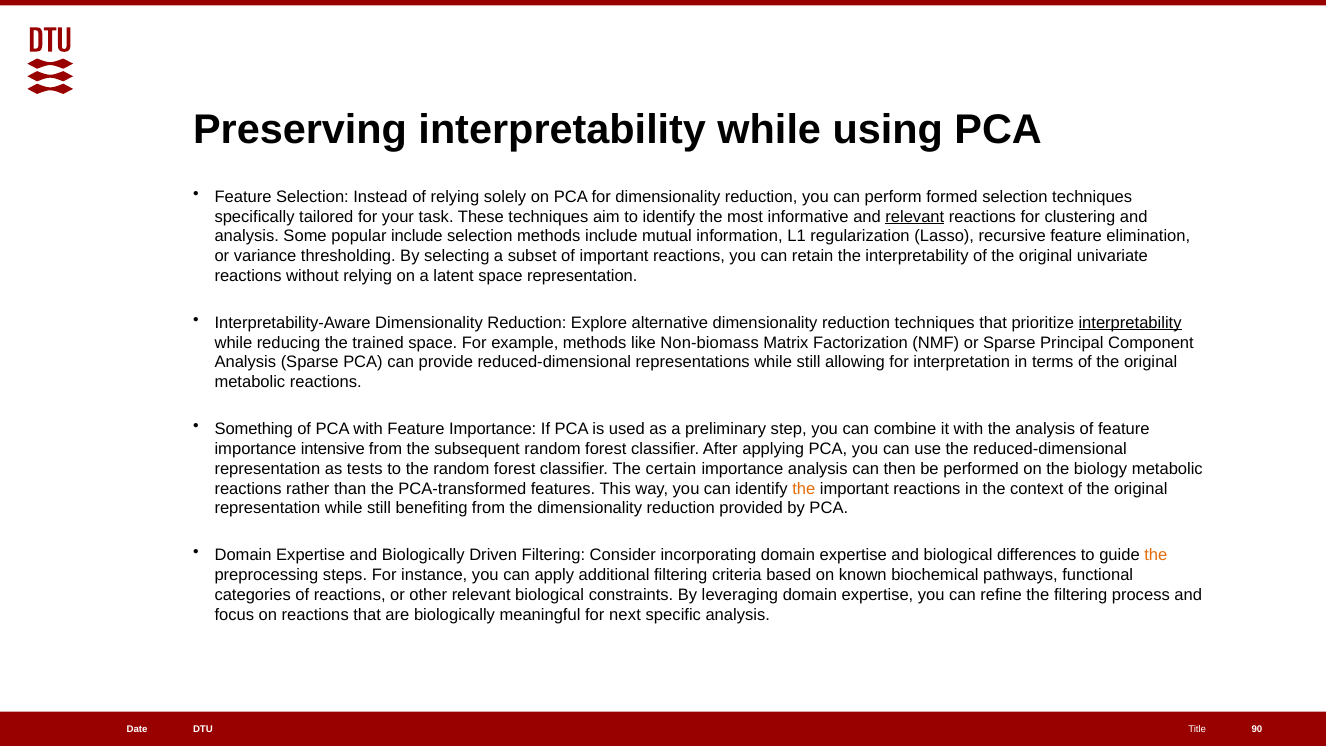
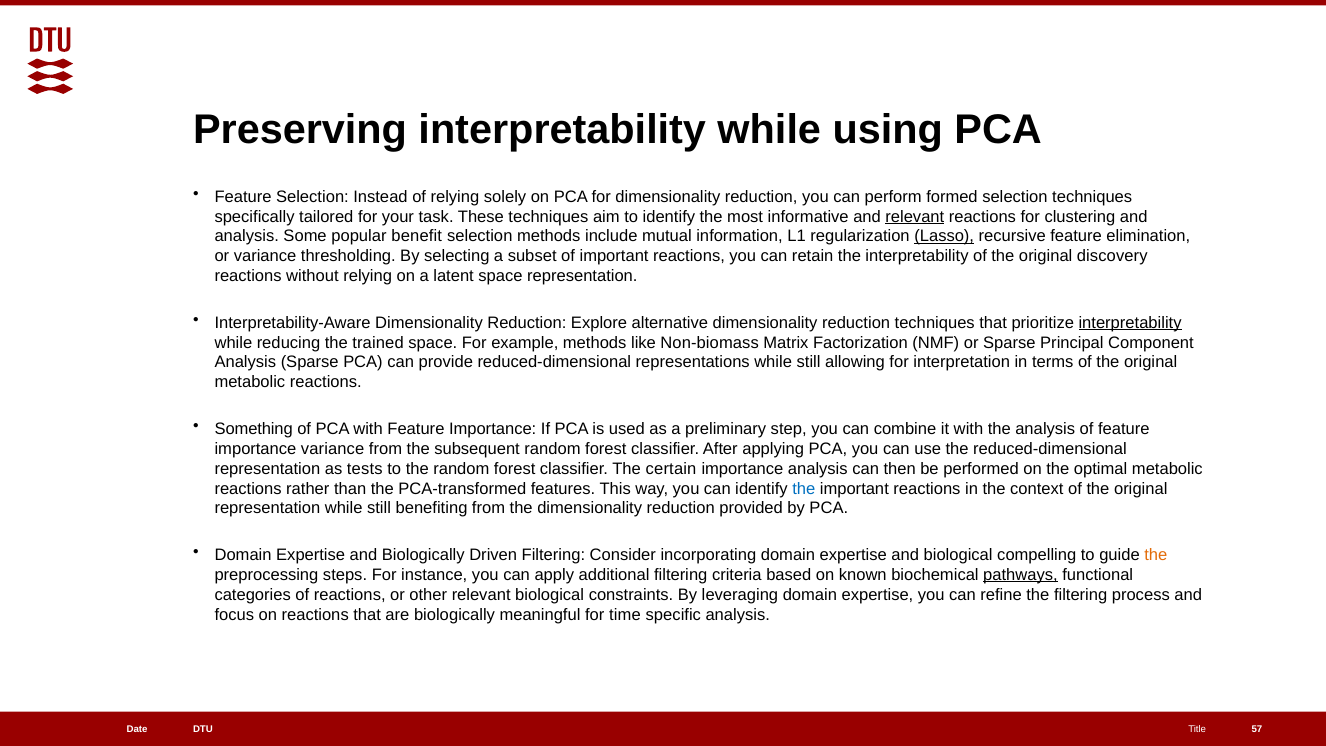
popular include: include -> benefit
Lasso underline: none -> present
univariate: univariate -> discovery
importance intensive: intensive -> variance
biology: biology -> optimal
the at (804, 489) colour: orange -> blue
differences: differences -> compelling
pathways underline: none -> present
next: next -> time
90: 90 -> 57
